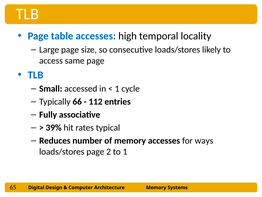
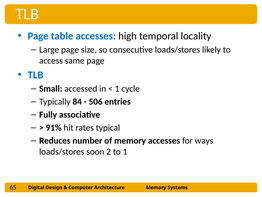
66: 66 -> 84
112: 112 -> 506
39%: 39% -> 91%
loads/stores page: page -> soon
